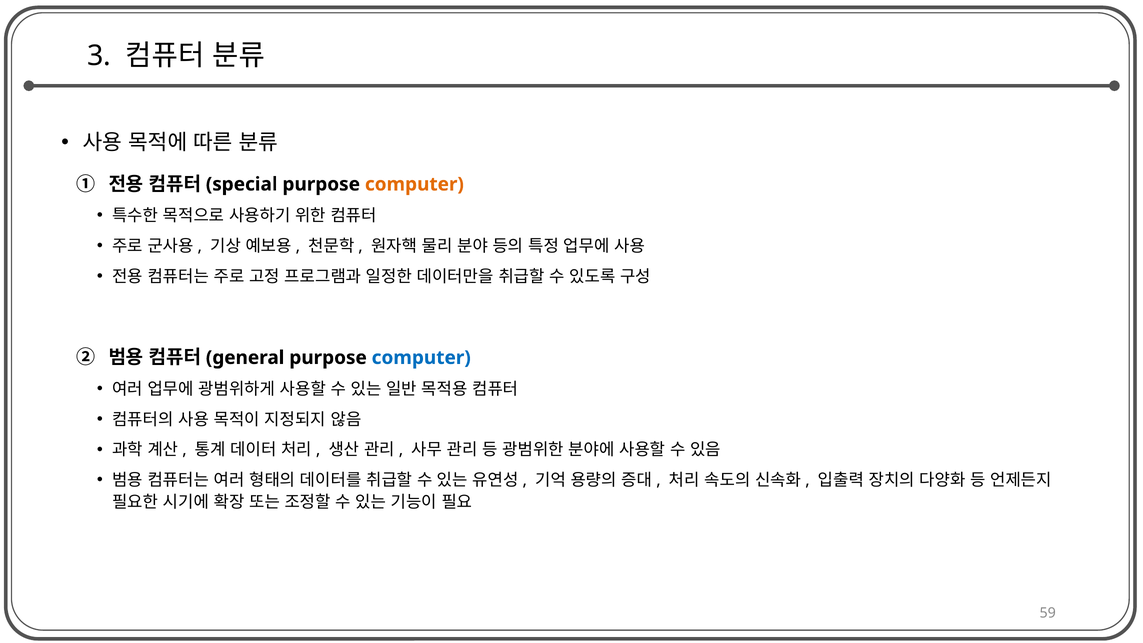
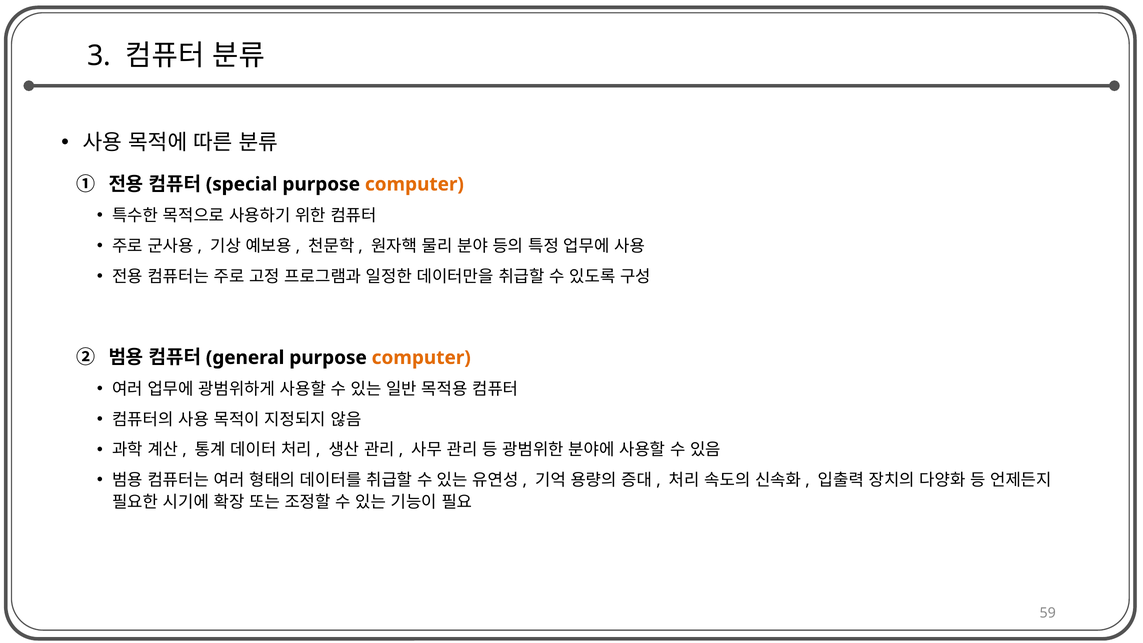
computer at (421, 358) colour: blue -> orange
